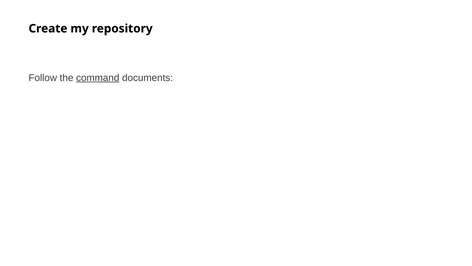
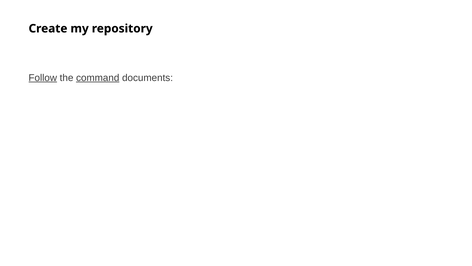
Follow underline: none -> present
